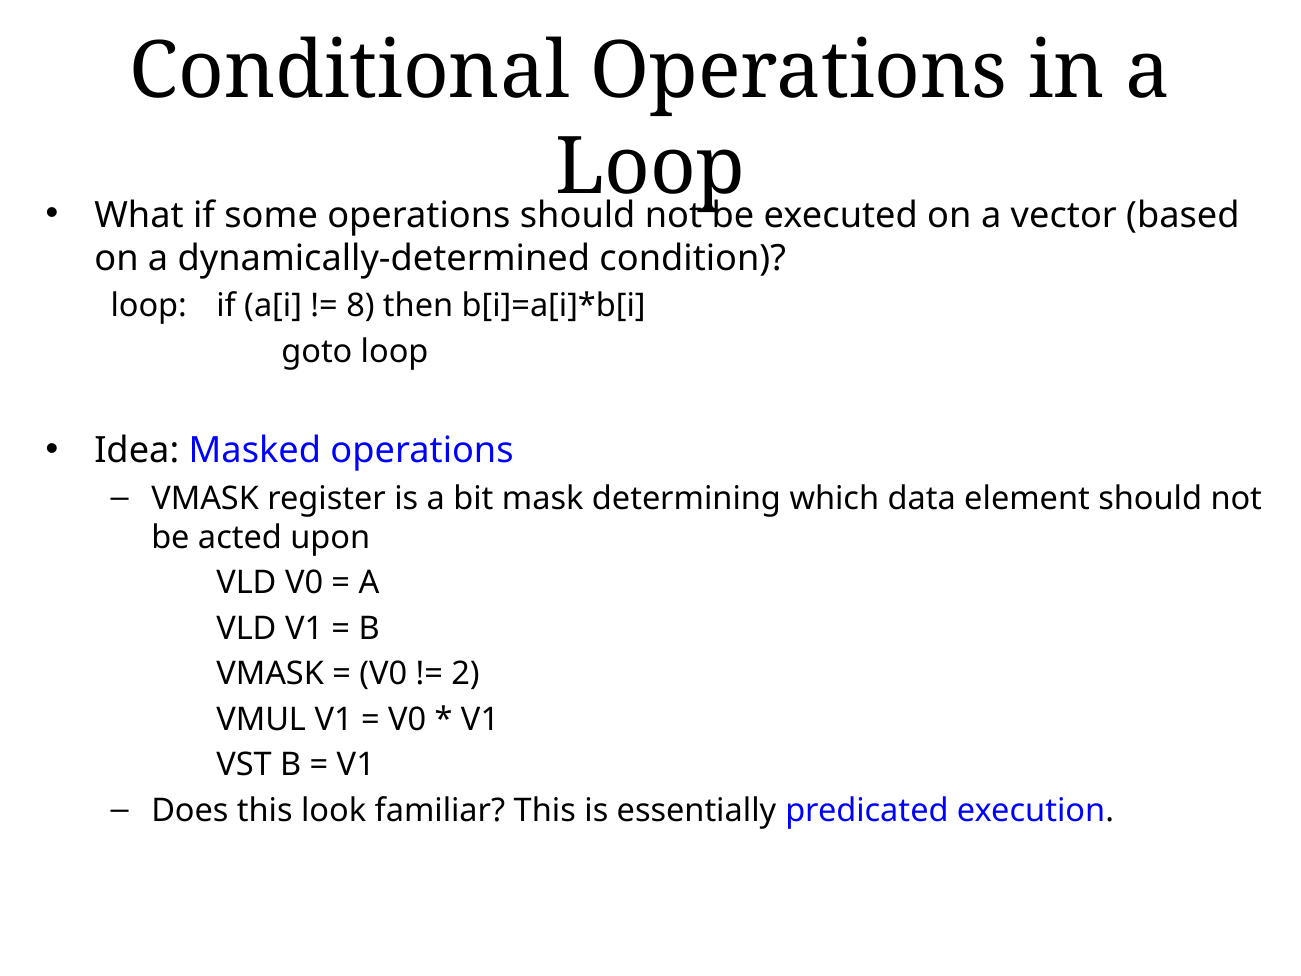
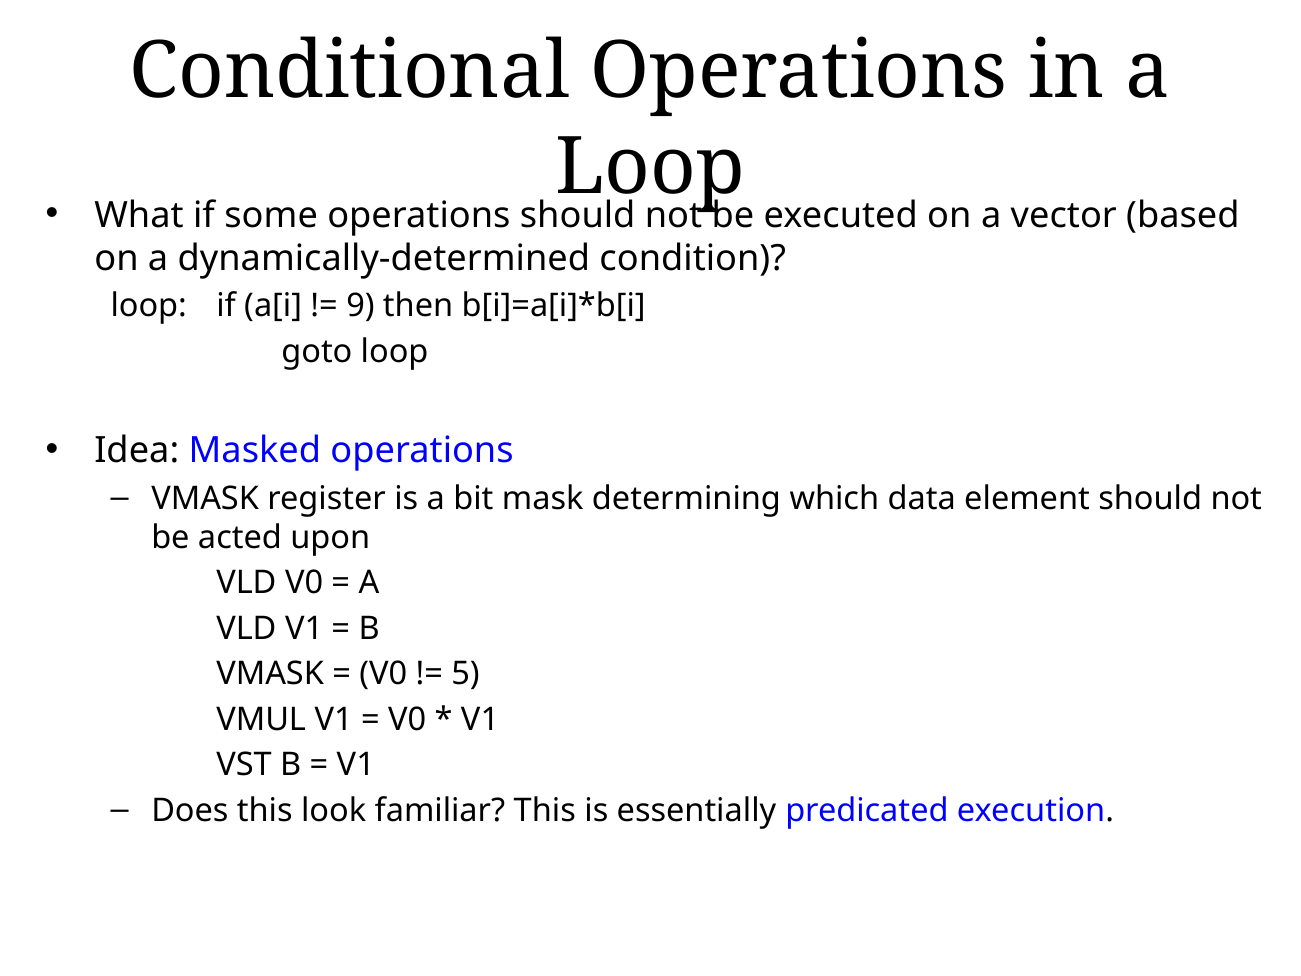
8: 8 -> 9
2: 2 -> 5
